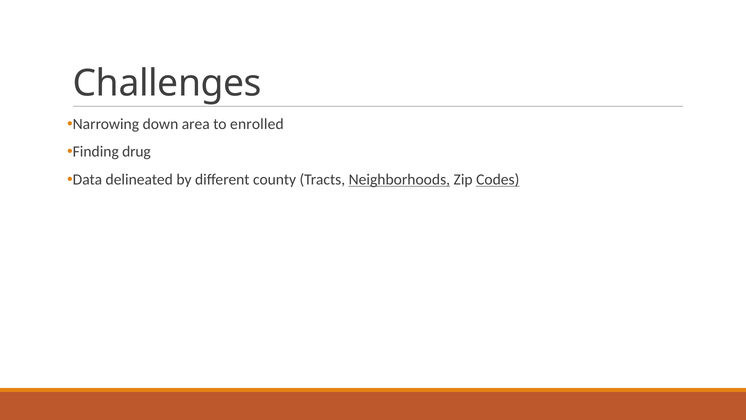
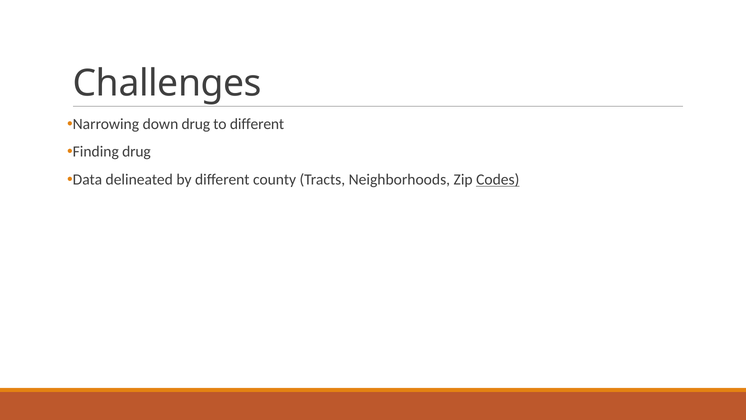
down area: area -> drug
to enrolled: enrolled -> different
Neighborhoods underline: present -> none
